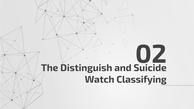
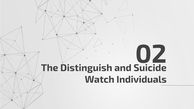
Classifying: Classifying -> Individuals
